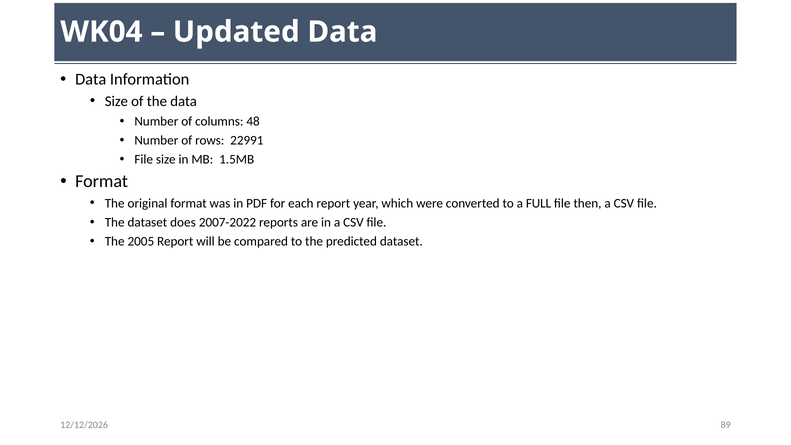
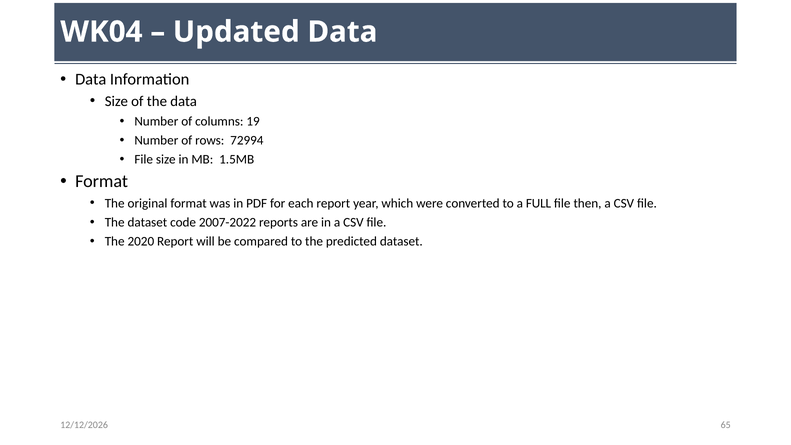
48: 48 -> 19
22991: 22991 -> 72994
does: does -> code
2005: 2005 -> 2020
89: 89 -> 65
